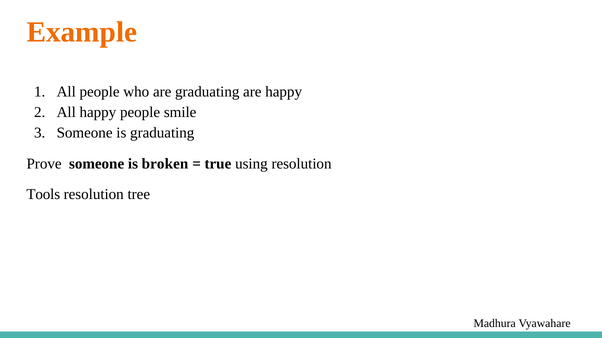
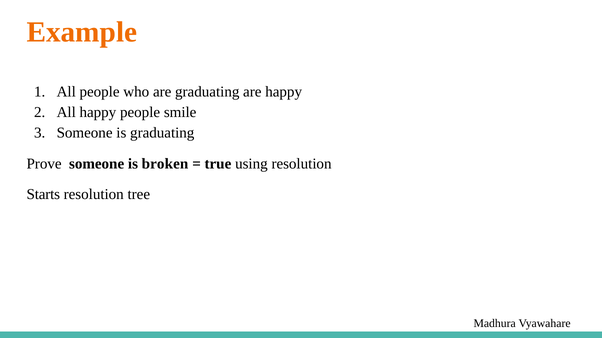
Tools: Tools -> Starts
